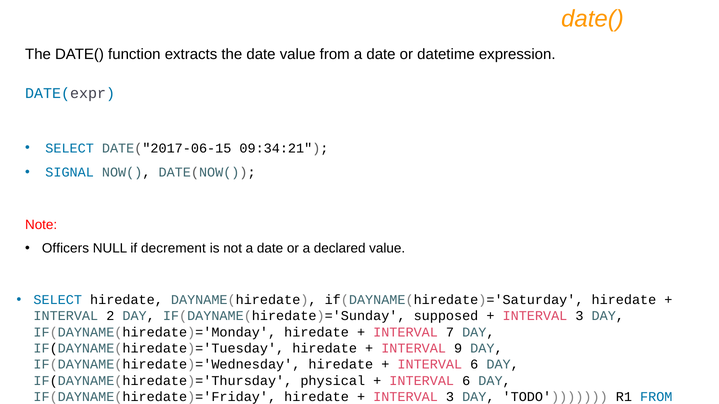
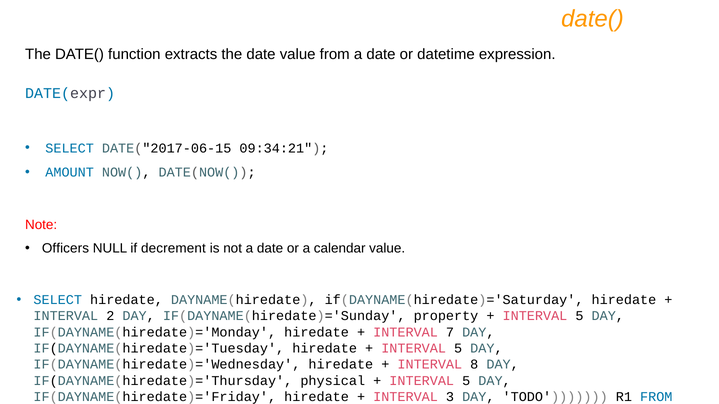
SIGNAL: SIGNAL -> AMOUNT
declared: declared -> calendar
supposed: supposed -> property
3 at (579, 316): 3 -> 5
9 at (458, 349): 9 -> 5
6 at (474, 365): 6 -> 8
6 at (466, 381): 6 -> 5
